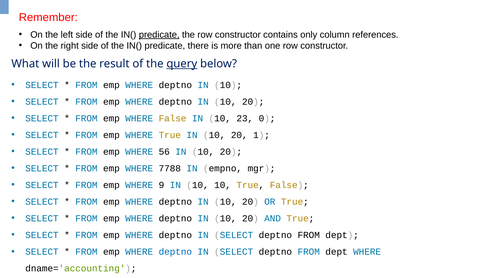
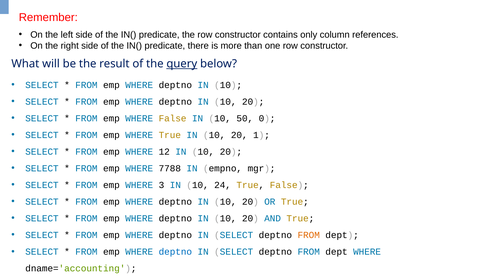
predicate at (159, 35) underline: present -> none
23: 23 -> 50
56: 56 -> 12
9: 9 -> 3
10 10: 10 -> 24
FROM at (309, 235) colour: black -> orange
